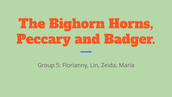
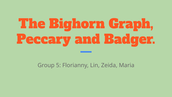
Horns: Horns -> Graph
